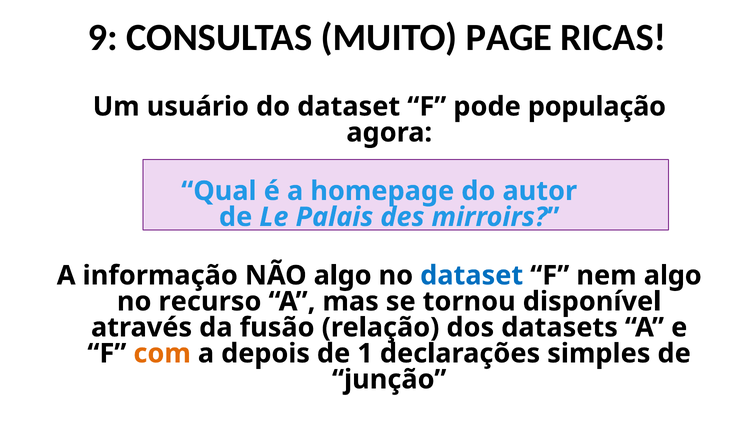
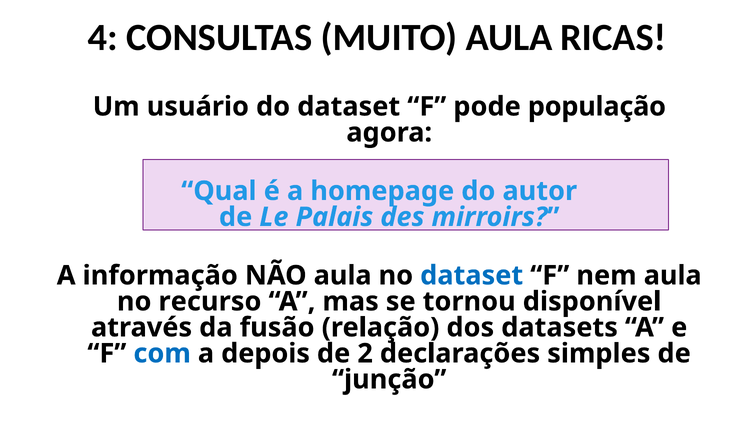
9: 9 -> 4
MUITO PAGE: PAGE -> AULA
NÃO algo: algo -> aula
nem algo: algo -> aula
com colour: orange -> blue
1: 1 -> 2
